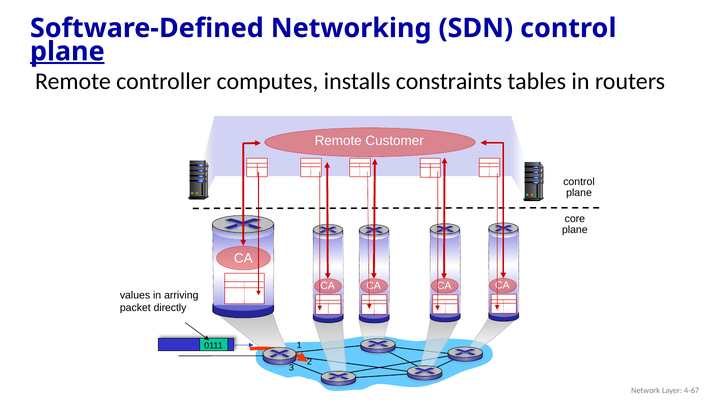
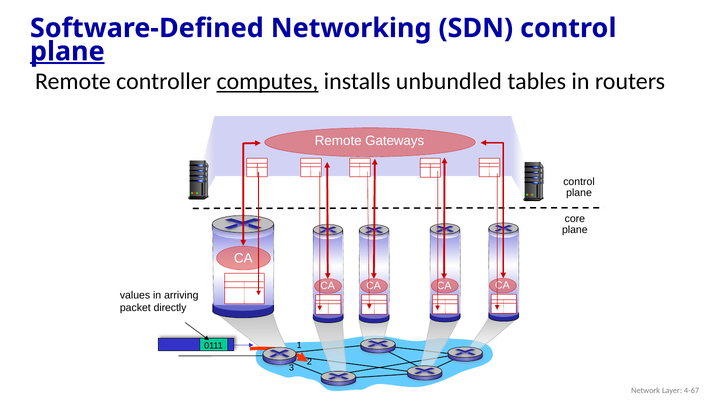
computes underline: none -> present
constraints: constraints -> unbundled
Customer: Customer -> Gateways
